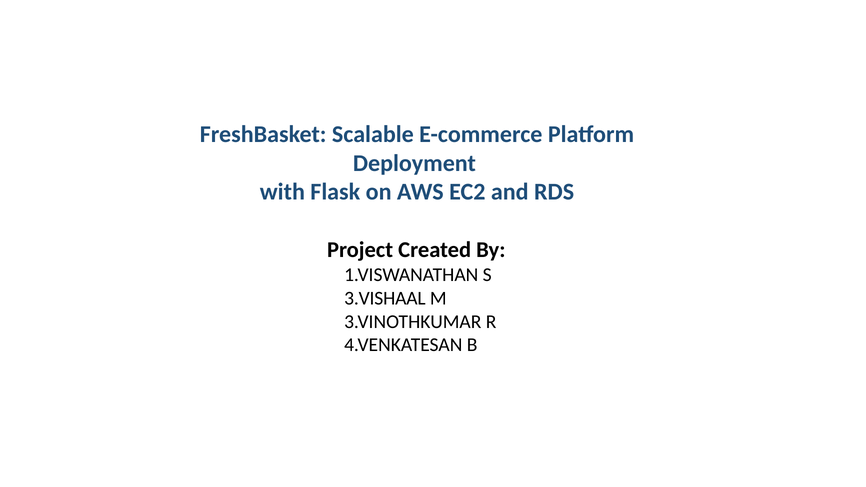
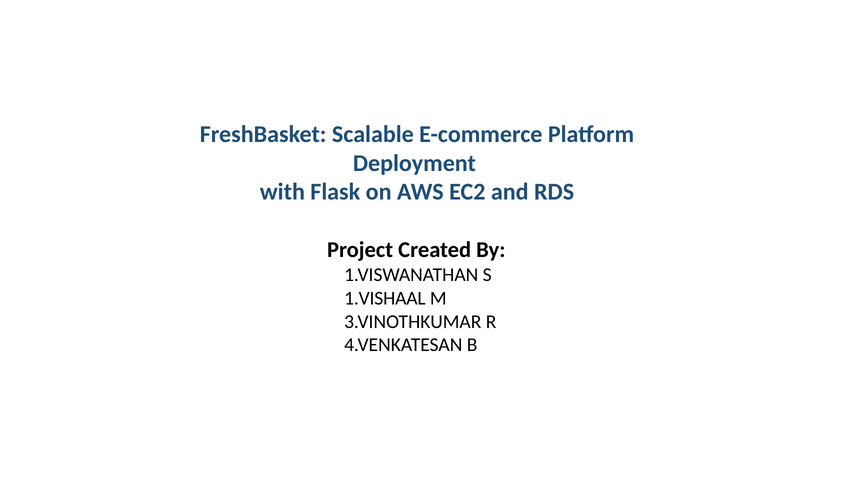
3.VISHAAL: 3.VISHAAL -> 1.VISHAAL
